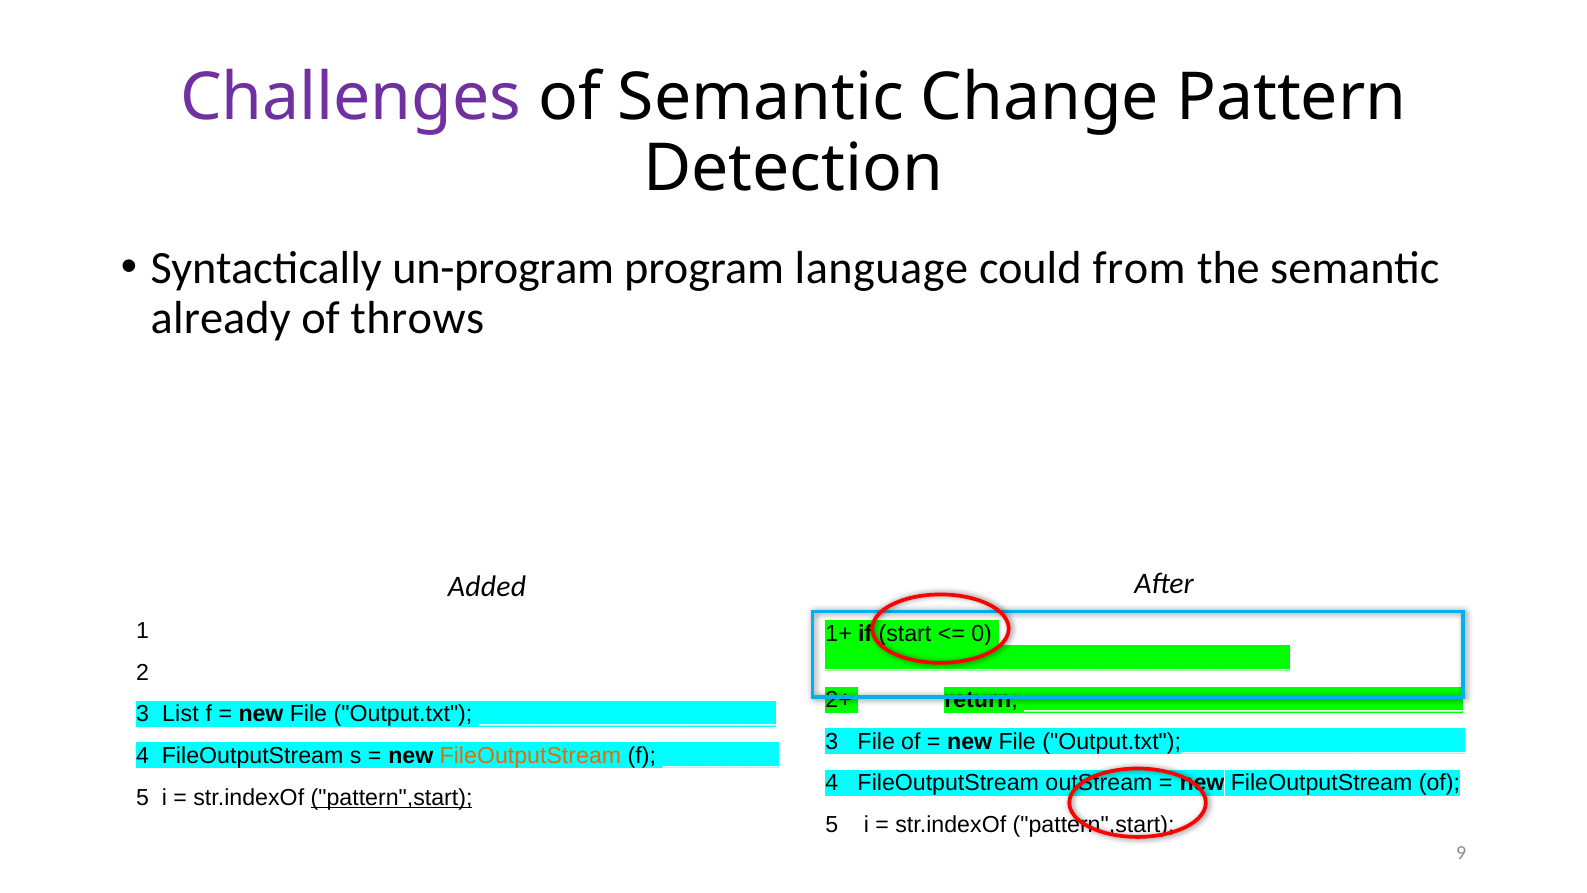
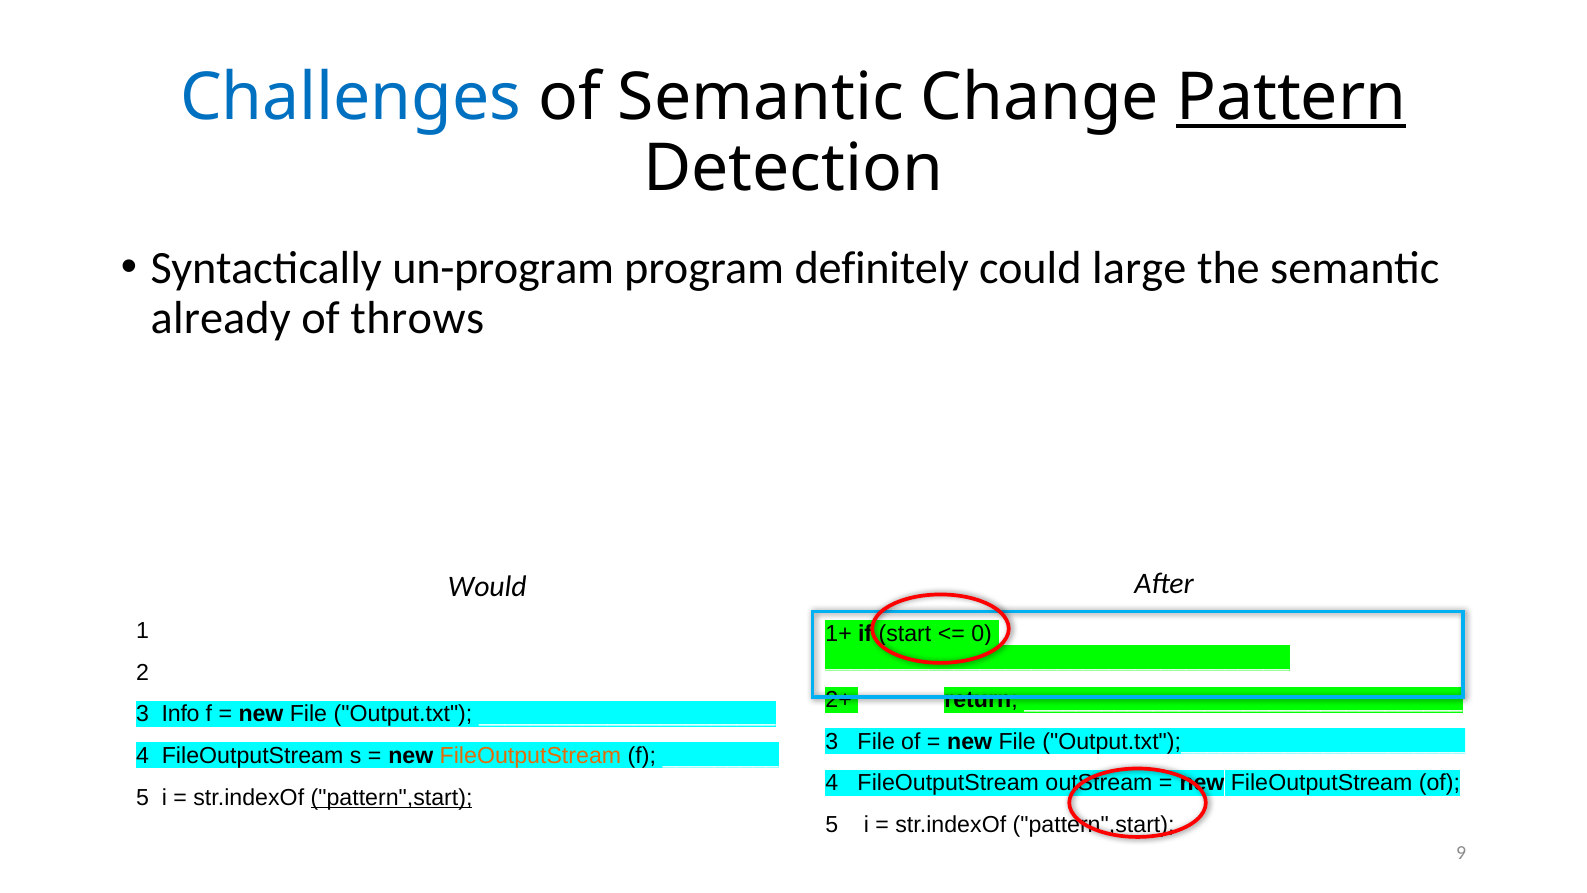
Challenges colour: purple -> blue
Pattern underline: none -> present
language: language -> definitely
from: from -> large
Added: Added -> Would
List: List -> Info
